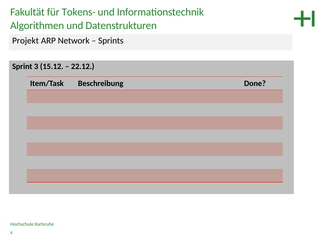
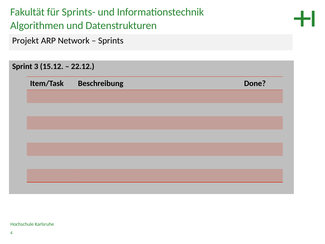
Tokens-: Tokens- -> Sprints-
